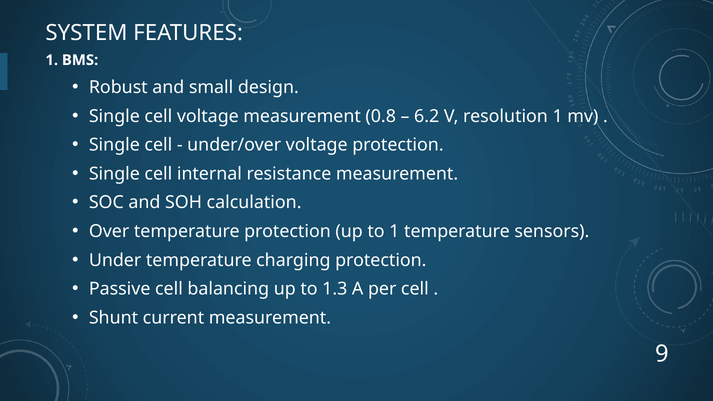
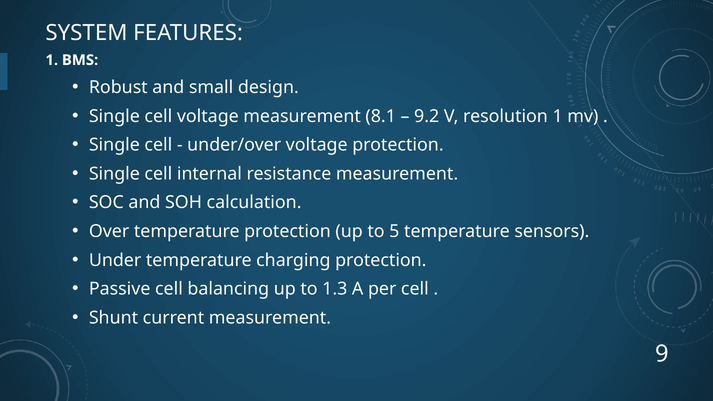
0.8: 0.8 -> 8.1
6.2: 6.2 -> 9.2
to 1: 1 -> 5
